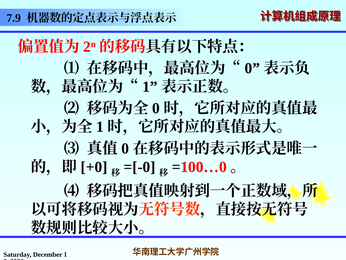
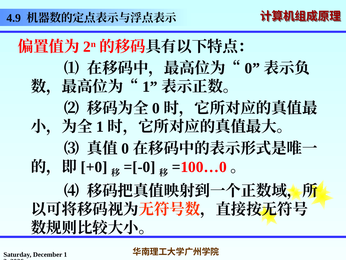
7.9: 7.9 -> 4.9
